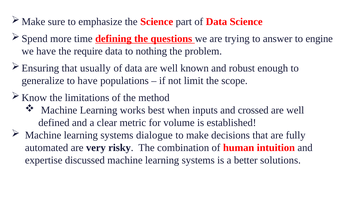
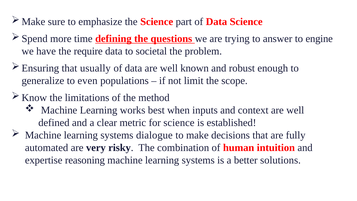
nothing: nothing -> societal
to have: have -> even
crossed: crossed -> context
for volume: volume -> science
discussed: discussed -> reasoning
